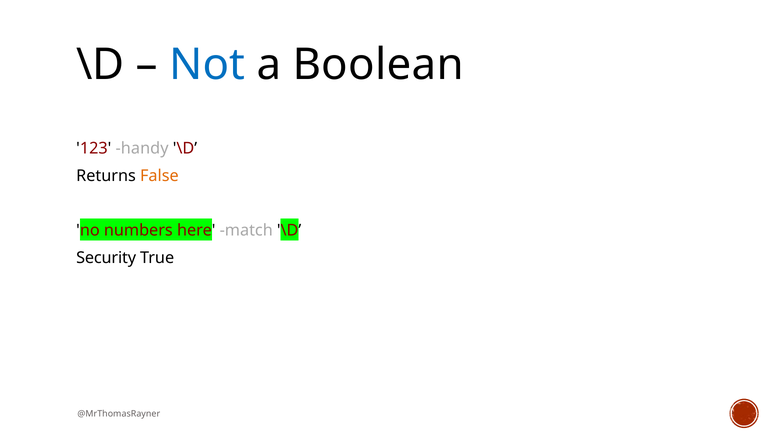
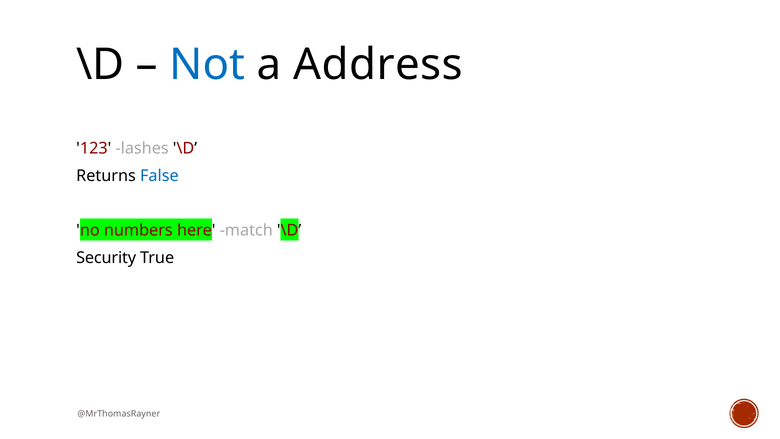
Boolean: Boolean -> Address
handy: handy -> lashes
False colour: orange -> blue
